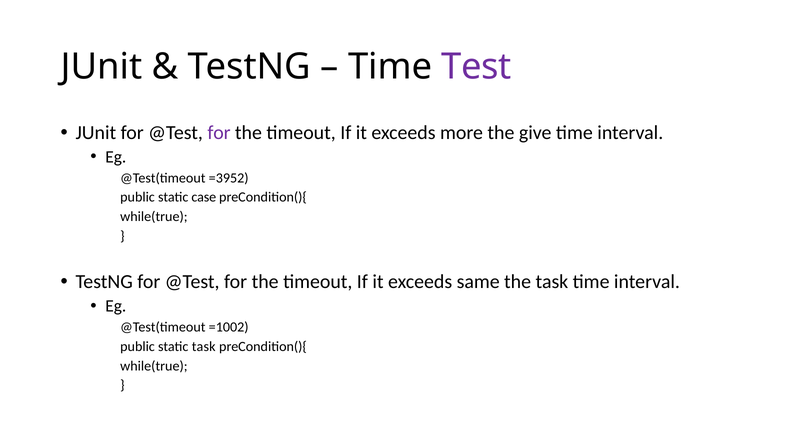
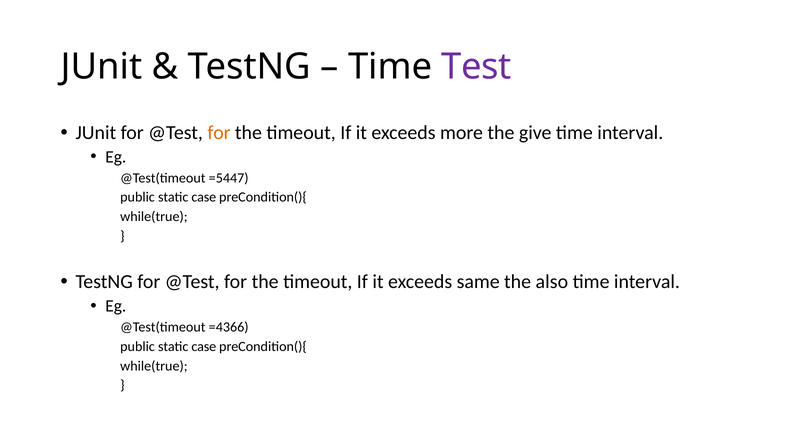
for at (219, 133) colour: purple -> orange
=3952: =3952 -> =5447
the task: task -> also
=1002: =1002 -> =4366
task at (204, 347): task -> case
